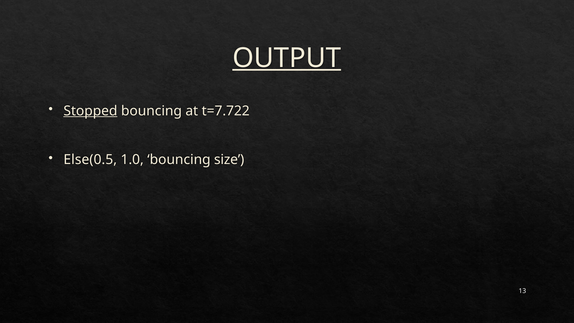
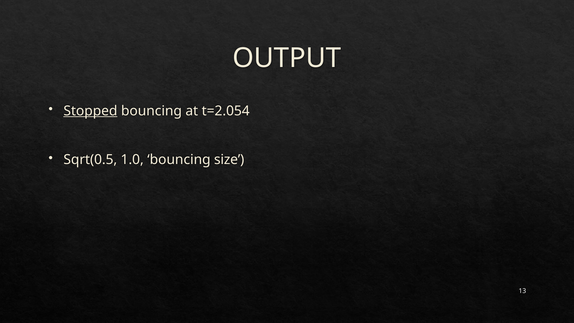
OUTPUT underline: present -> none
t=7.722: t=7.722 -> t=2.054
Else(0.5: Else(0.5 -> Sqrt(0.5
